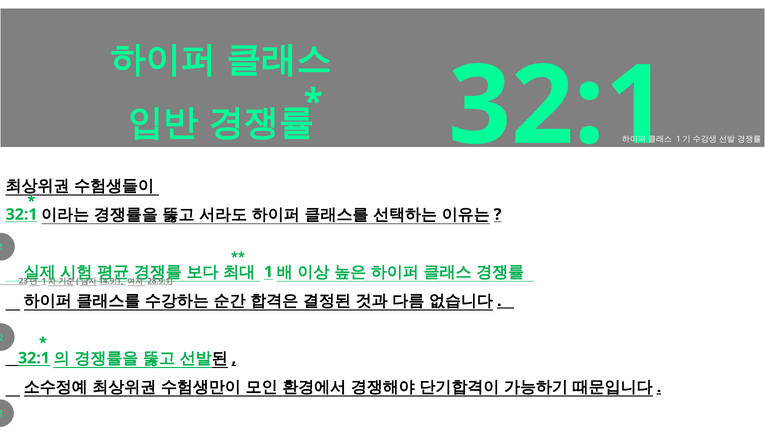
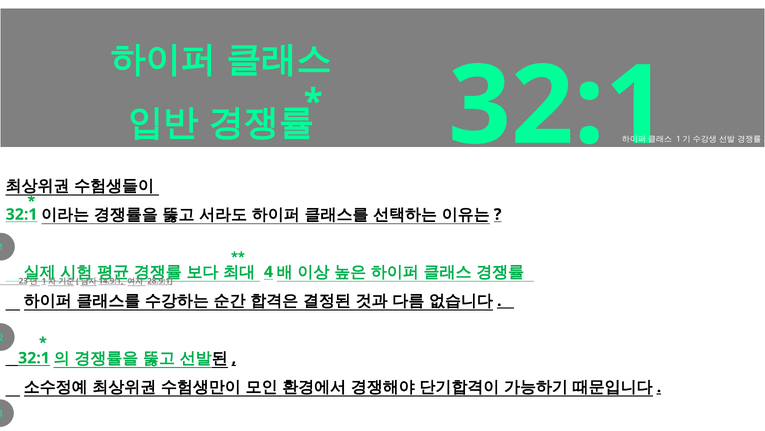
1 at (268, 271): 1 -> 4
